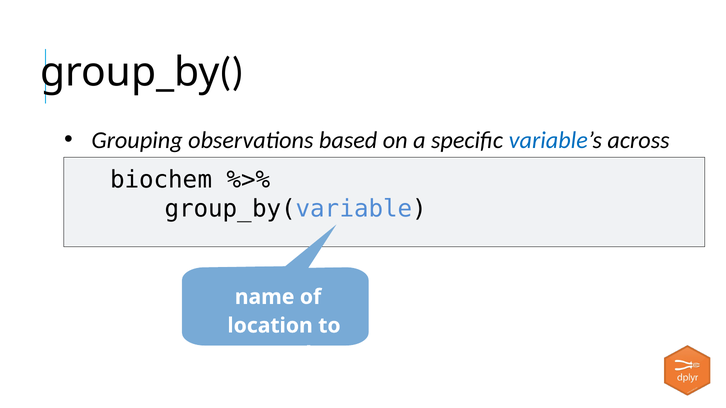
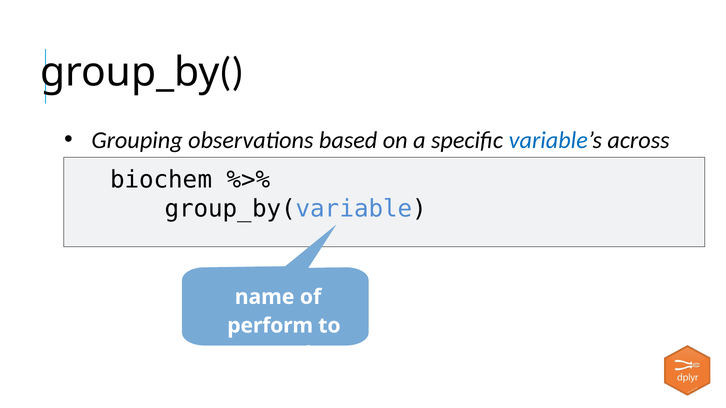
location: location -> perform
